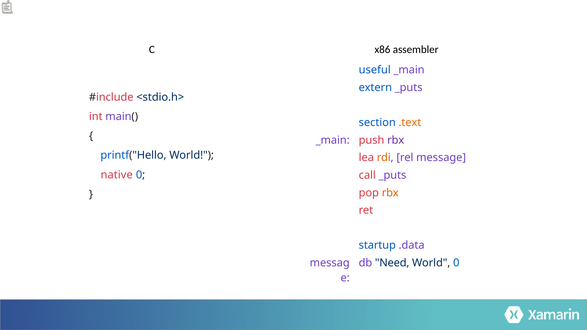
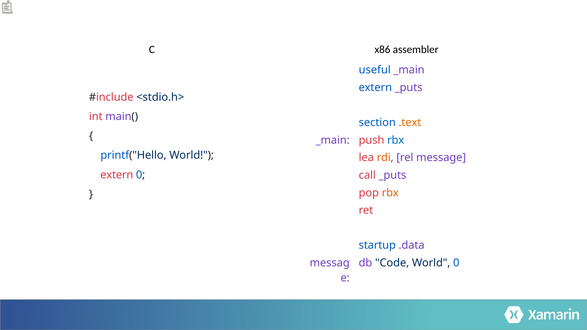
rbx at (396, 140) colour: purple -> blue
native at (117, 175): native -> extern
Need: Need -> Code
